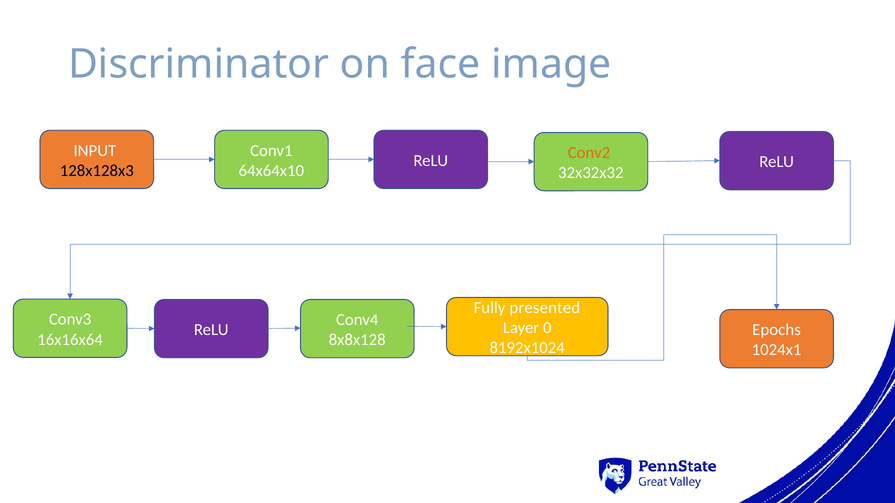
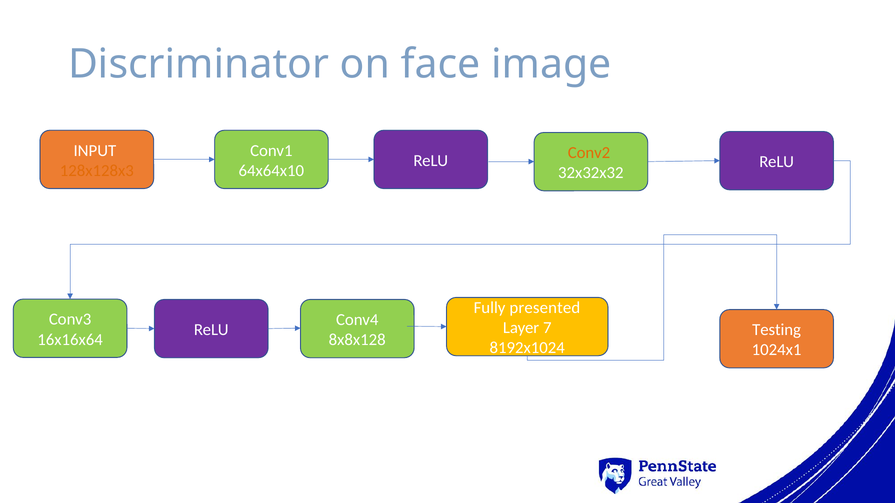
128x128x3 colour: black -> orange
0: 0 -> 7
Epochs: Epochs -> Testing
